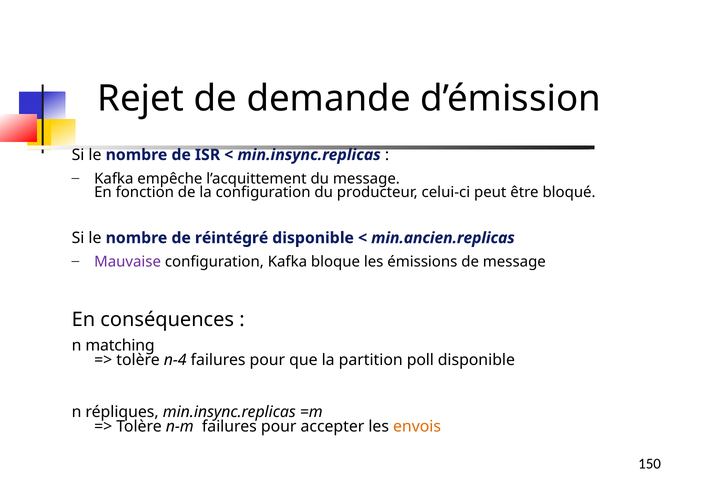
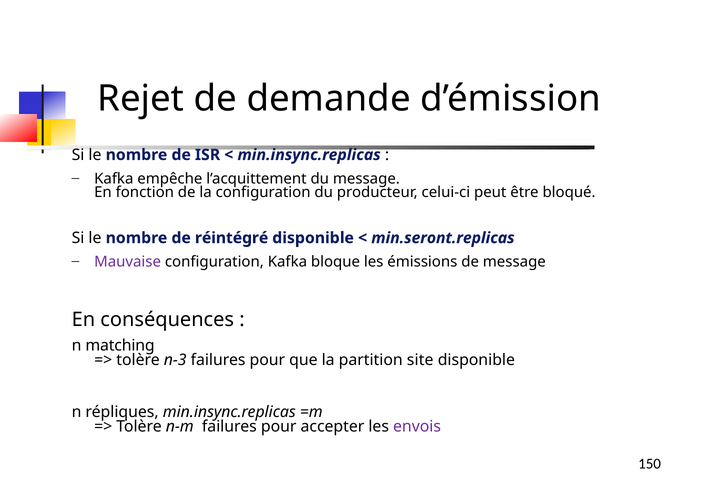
min.ancien.replicas: min.ancien.replicas -> min.seront.replicas
n-4: n-4 -> n-3
poll: poll -> site
envois colour: orange -> purple
